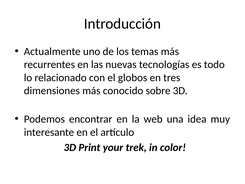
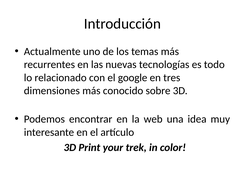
globos: globos -> google
